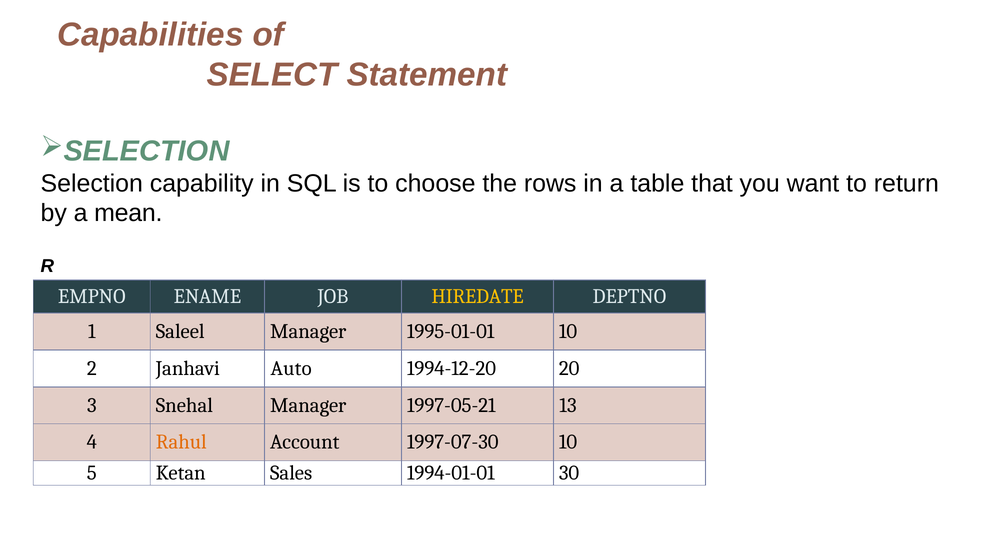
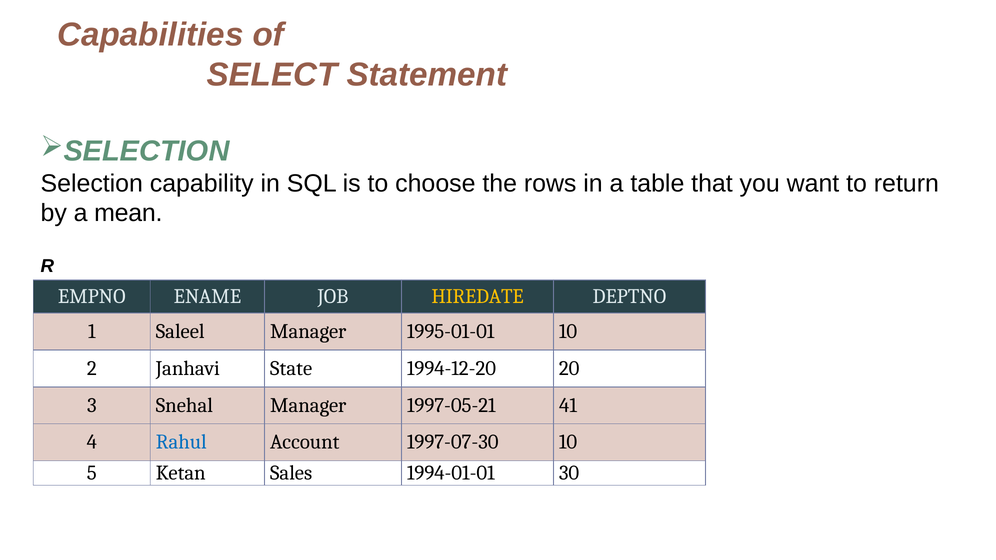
Auto: Auto -> State
13: 13 -> 41
Rahul colour: orange -> blue
